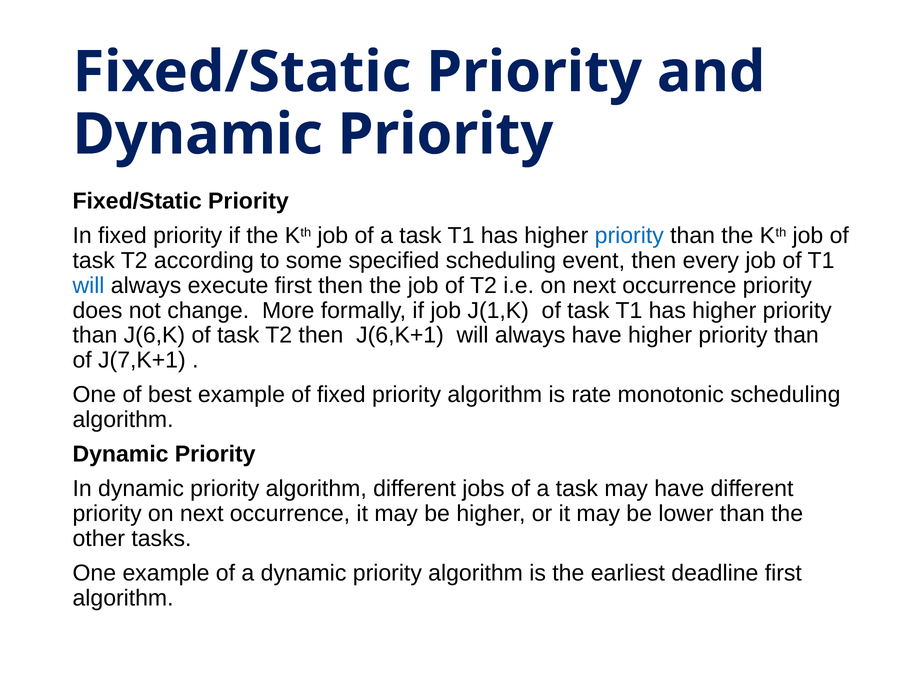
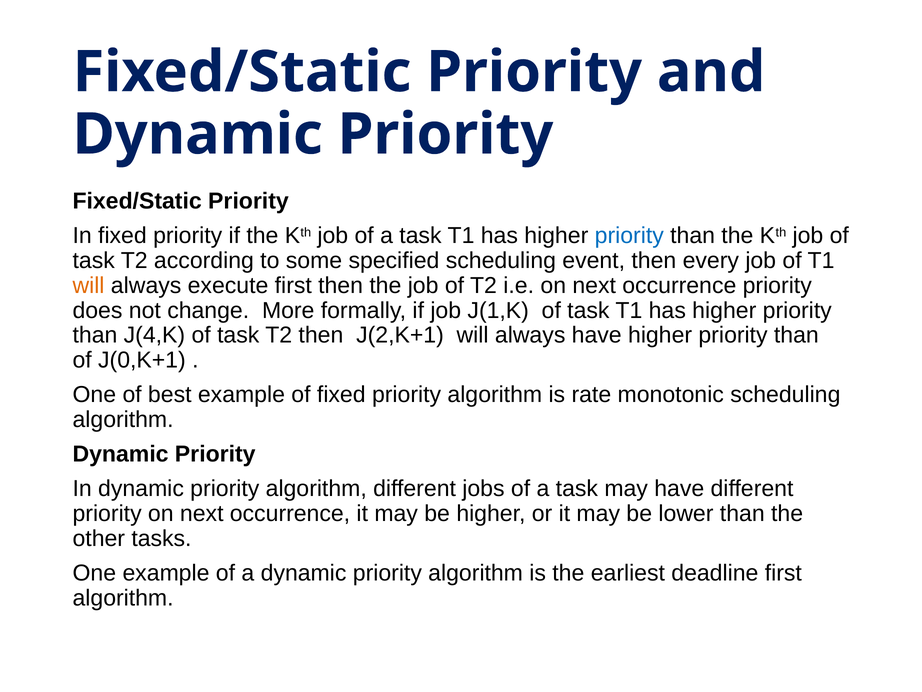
will at (89, 285) colour: blue -> orange
J(6,K: J(6,K -> J(4,K
J(6,K+1: J(6,K+1 -> J(2,K+1
J(7,K+1: J(7,K+1 -> J(0,K+1
